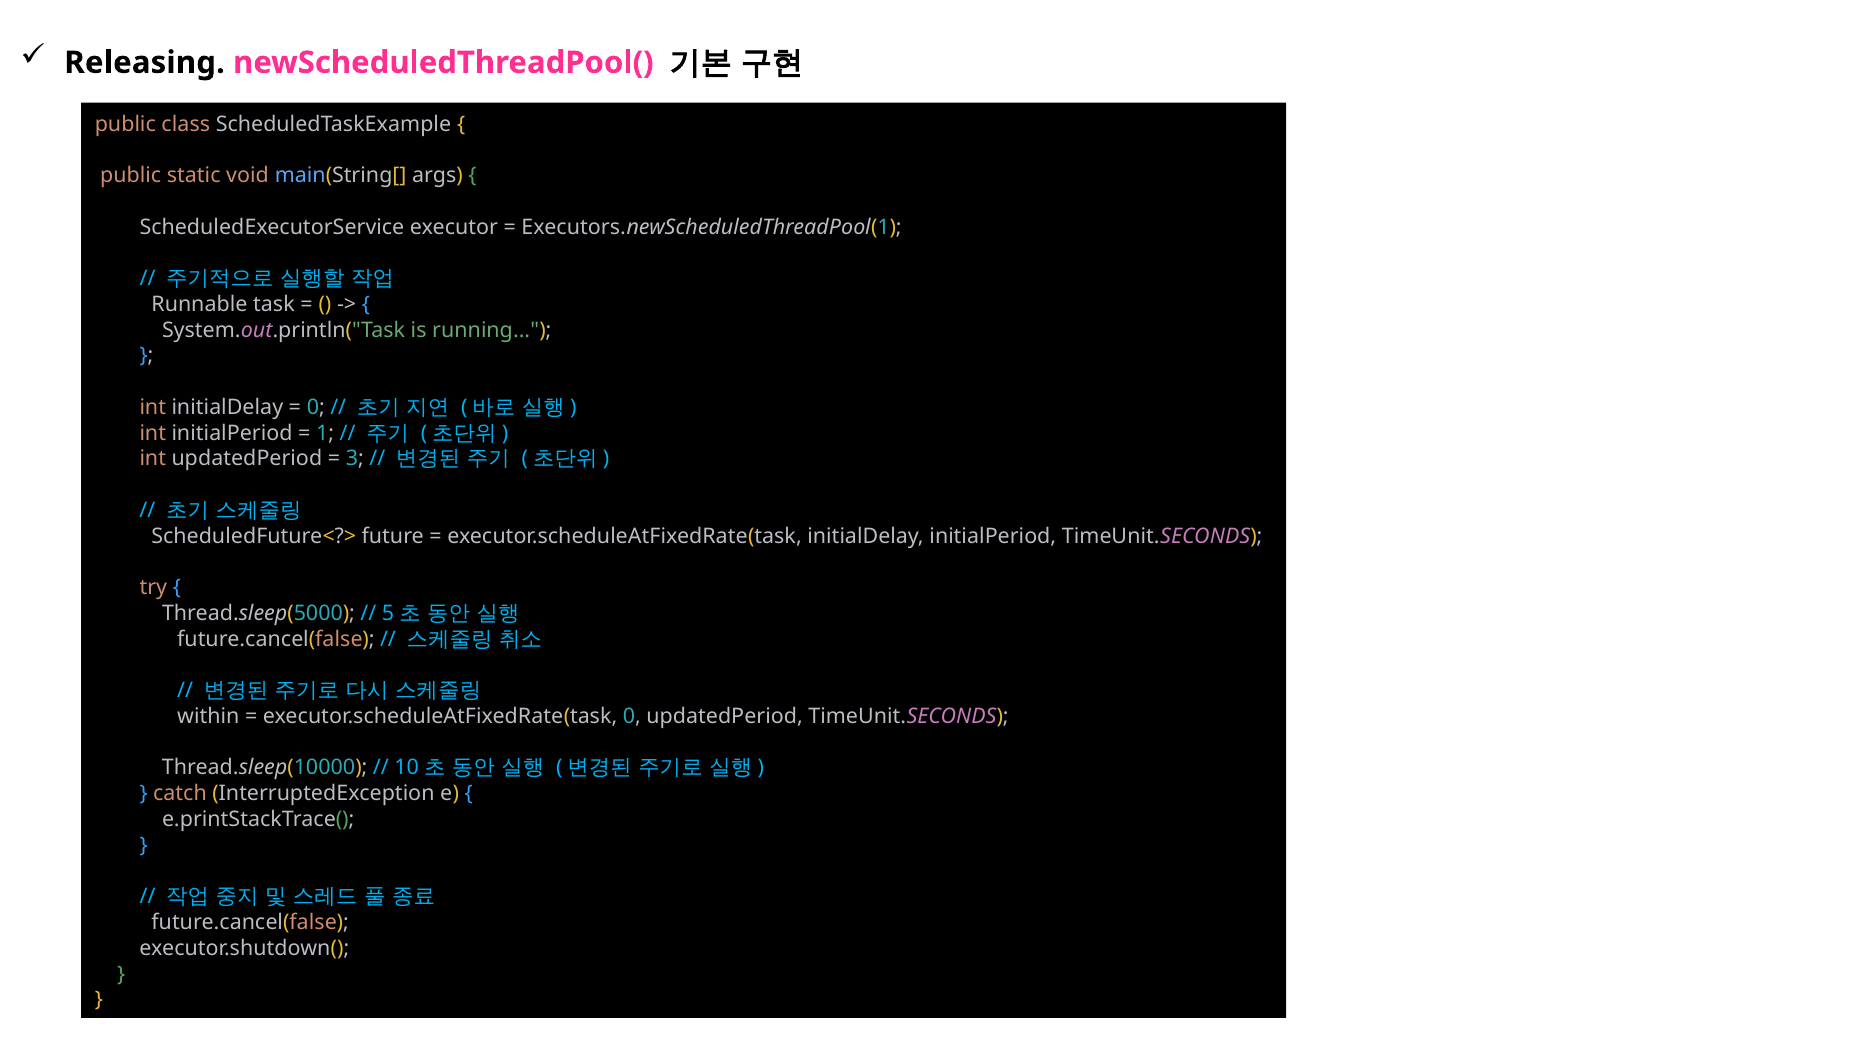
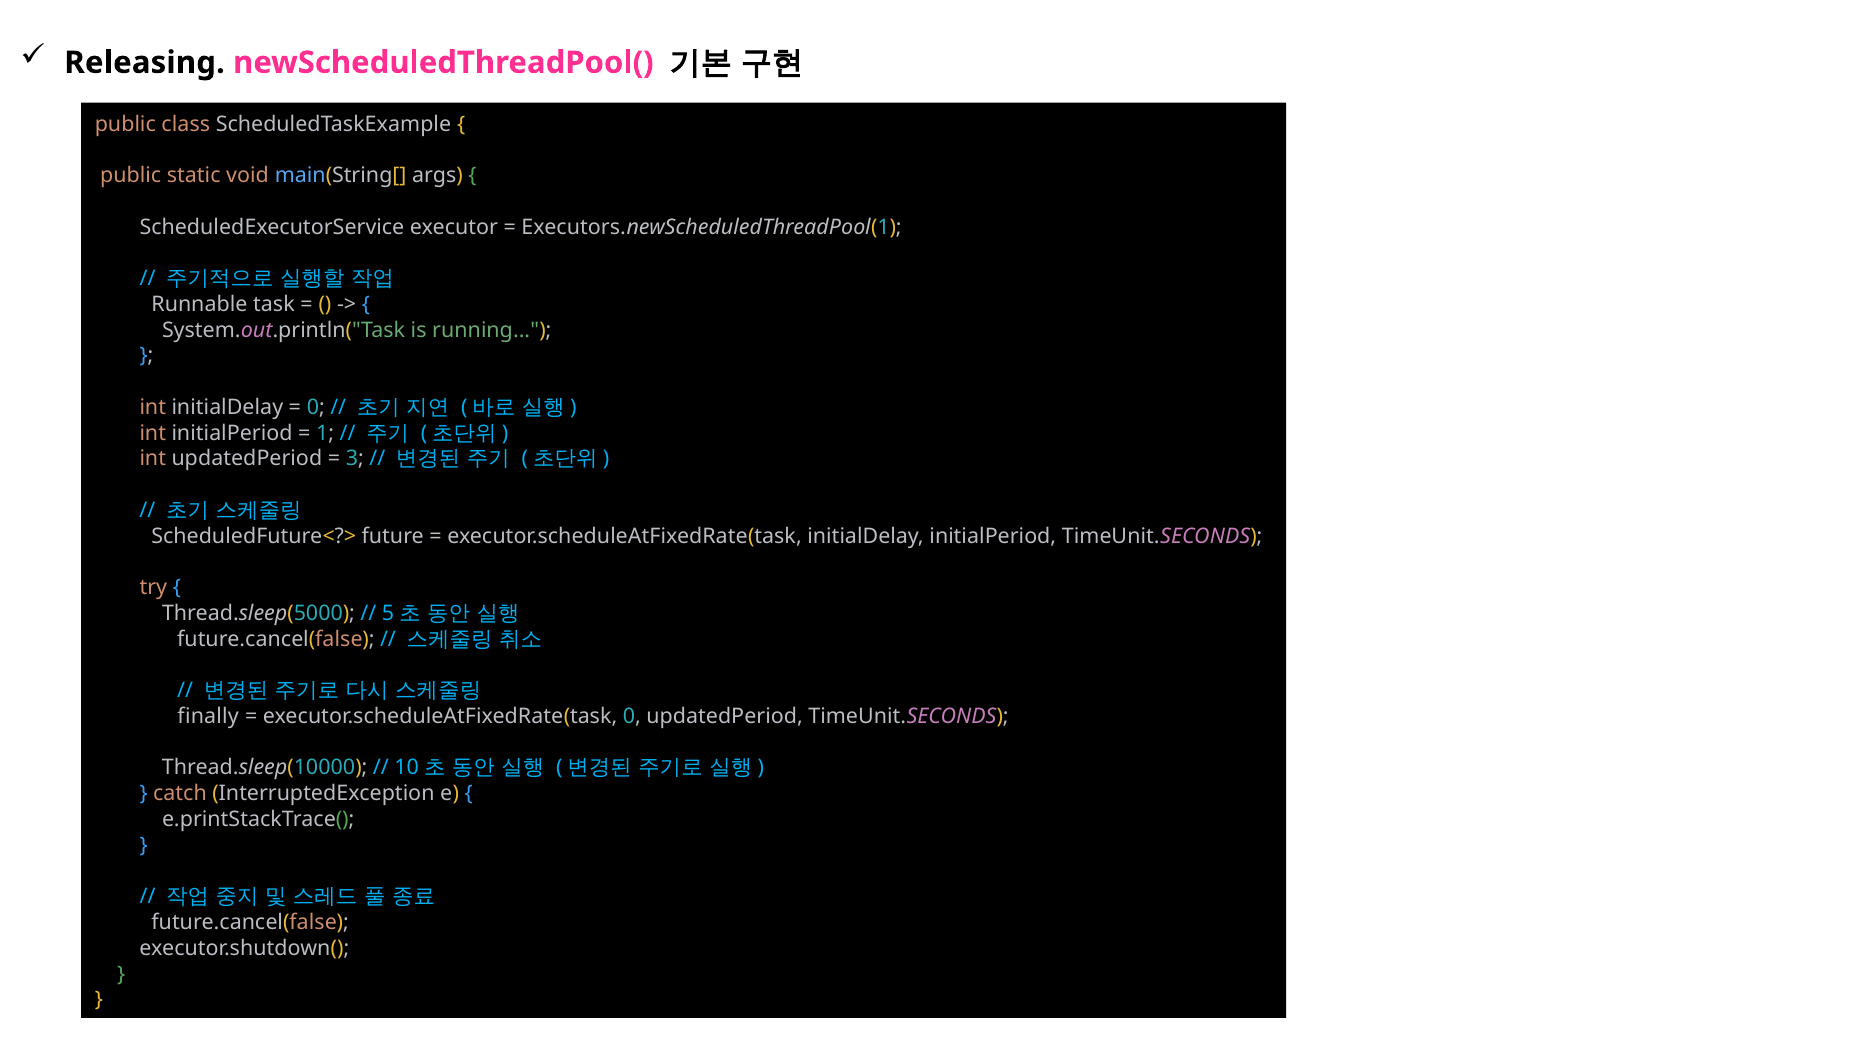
within: within -> finally
